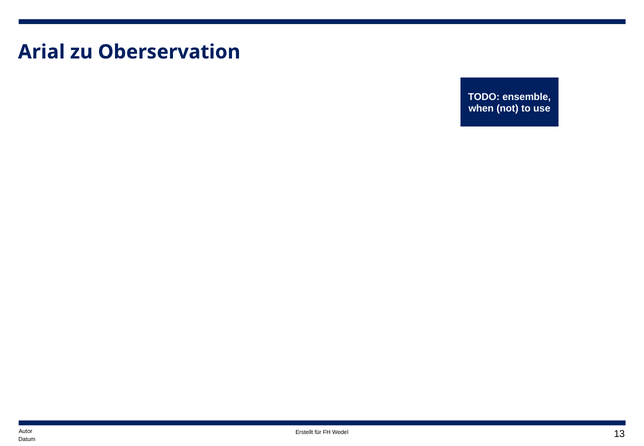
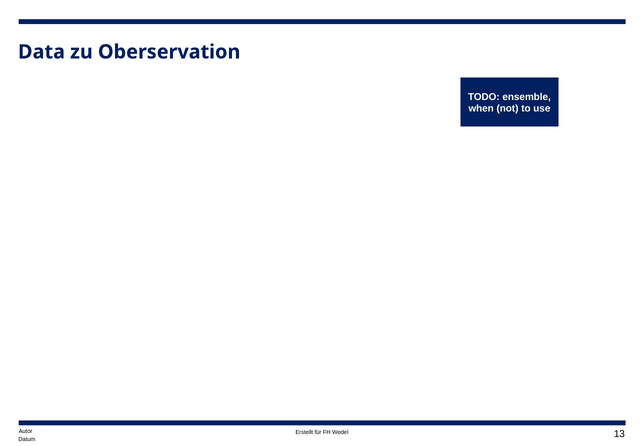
Arial: Arial -> Data
